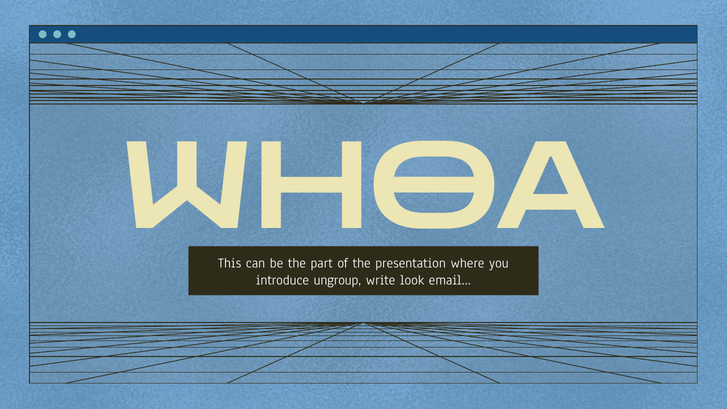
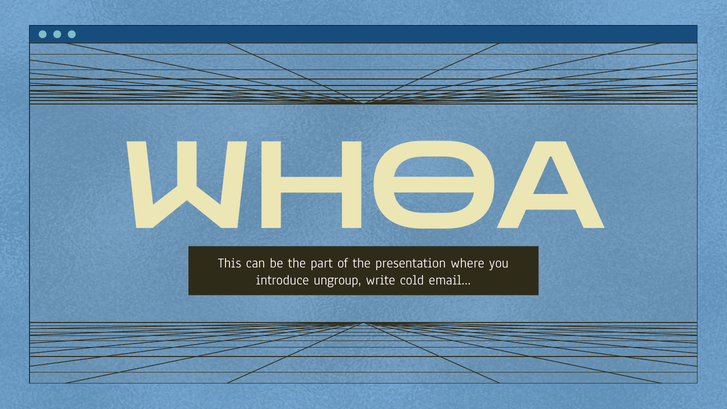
look: look -> cold
